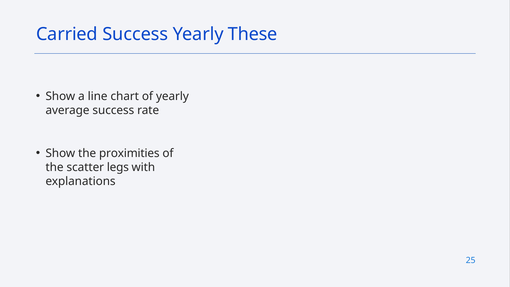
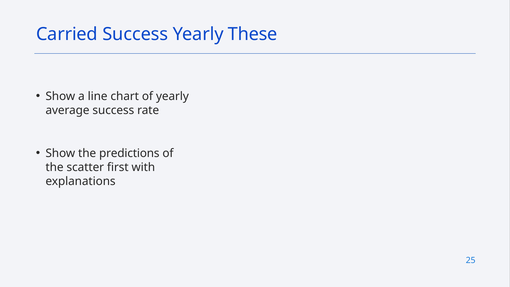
proximities: proximities -> predictions
legs: legs -> first
